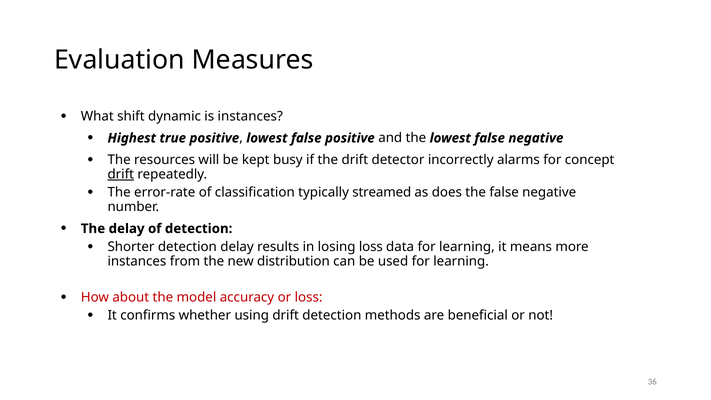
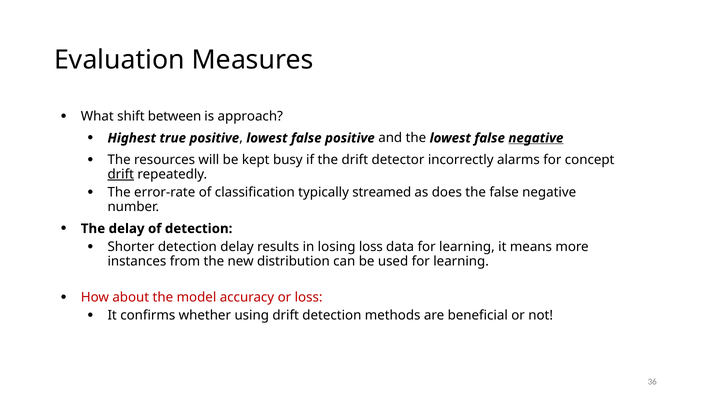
dynamic: dynamic -> between
is instances: instances -> approach
negative at (536, 138) underline: none -> present
